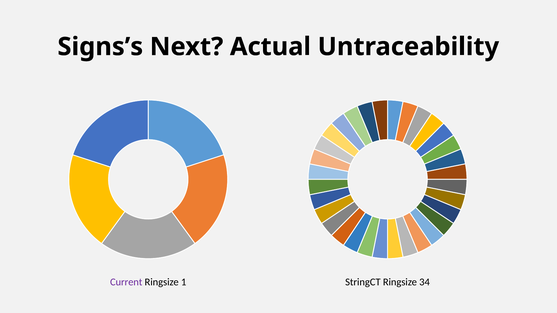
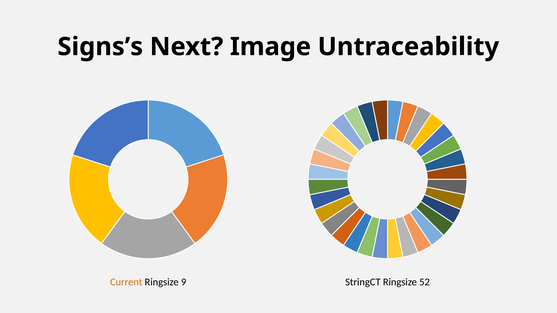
Actual: Actual -> Image
Current colour: purple -> orange
1: 1 -> 9
34: 34 -> 52
